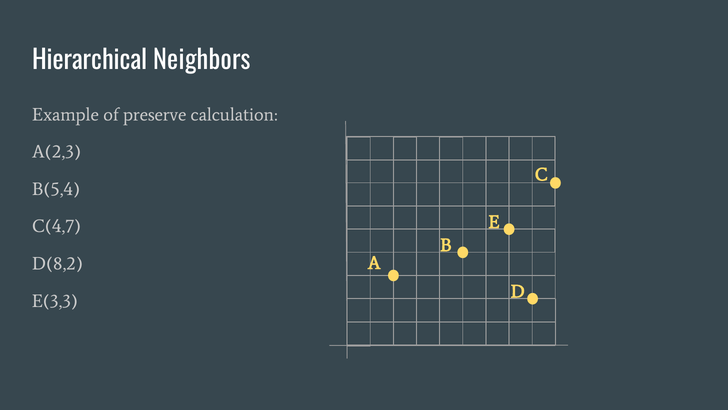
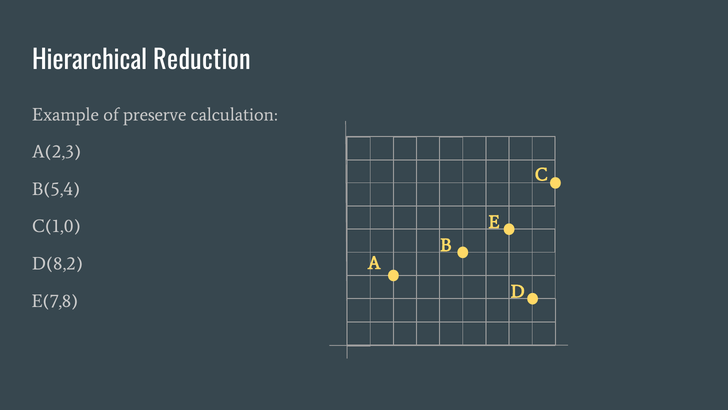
Neighbors: Neighbors -> Reduction
C(4,7: C(4,7 -> C(1,0
E(3,3: E(3,3 -> E(7,8
